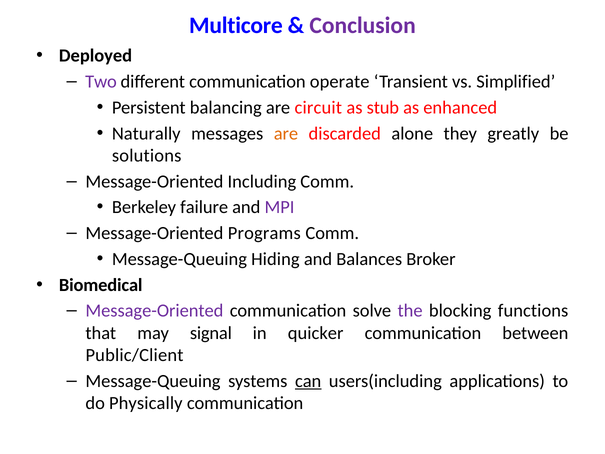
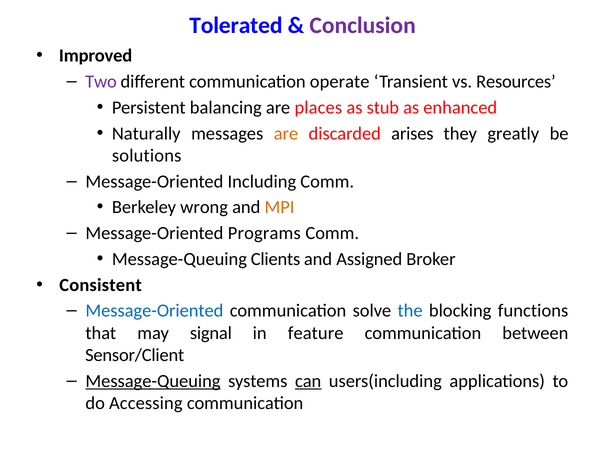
Multicore: Multicore -> Tolerated
Deployed: Deployed -> Improved
Simplified: Simplified -> Resources
circuit: circuit -> places
alone: alone -> arises
failure: failure -> wrong
MPI colour: purple -> orange
Hiding: Hiding -> Clients
Balances: Balances -> Assigned
Biomedical: Biomedical -> Consistent
Message-Oriented at (154, 311) colour: purple -> blue
the colour: purple -> blue
quicker: quicker -> feature
Public/Client: Public/Client -> Sensor/Client
Message-Queuing at (153, 381) underline: none -> present
Physically: Physically -> Accessing
